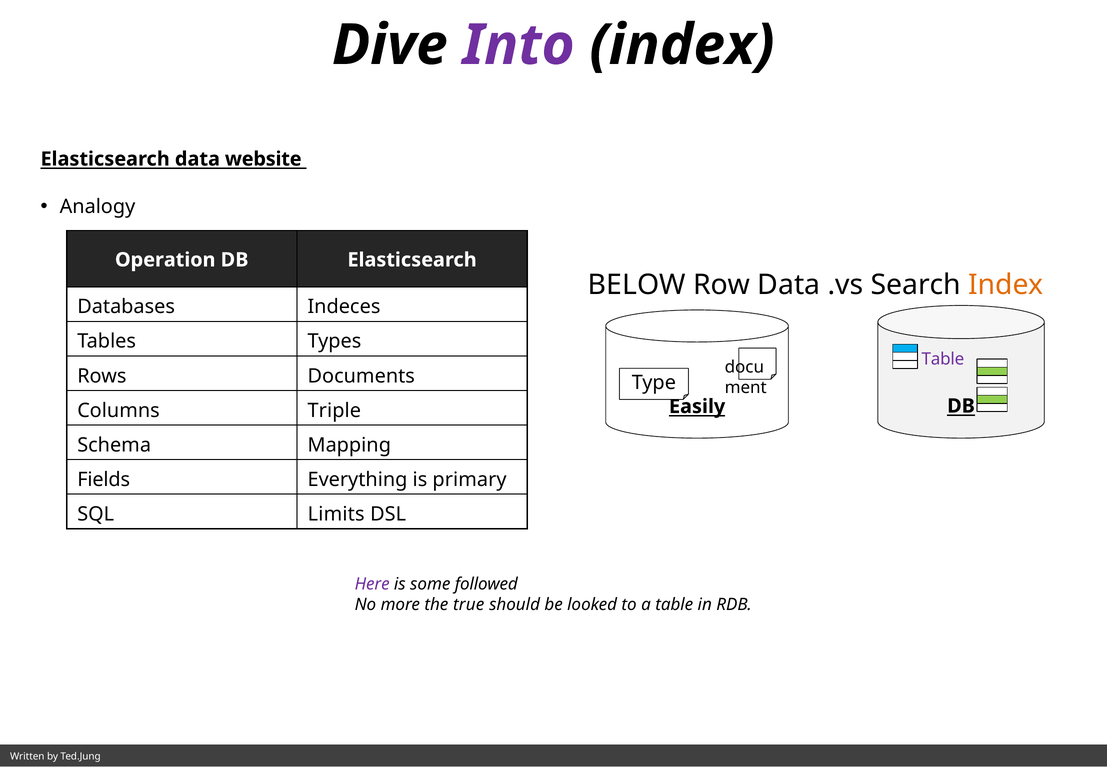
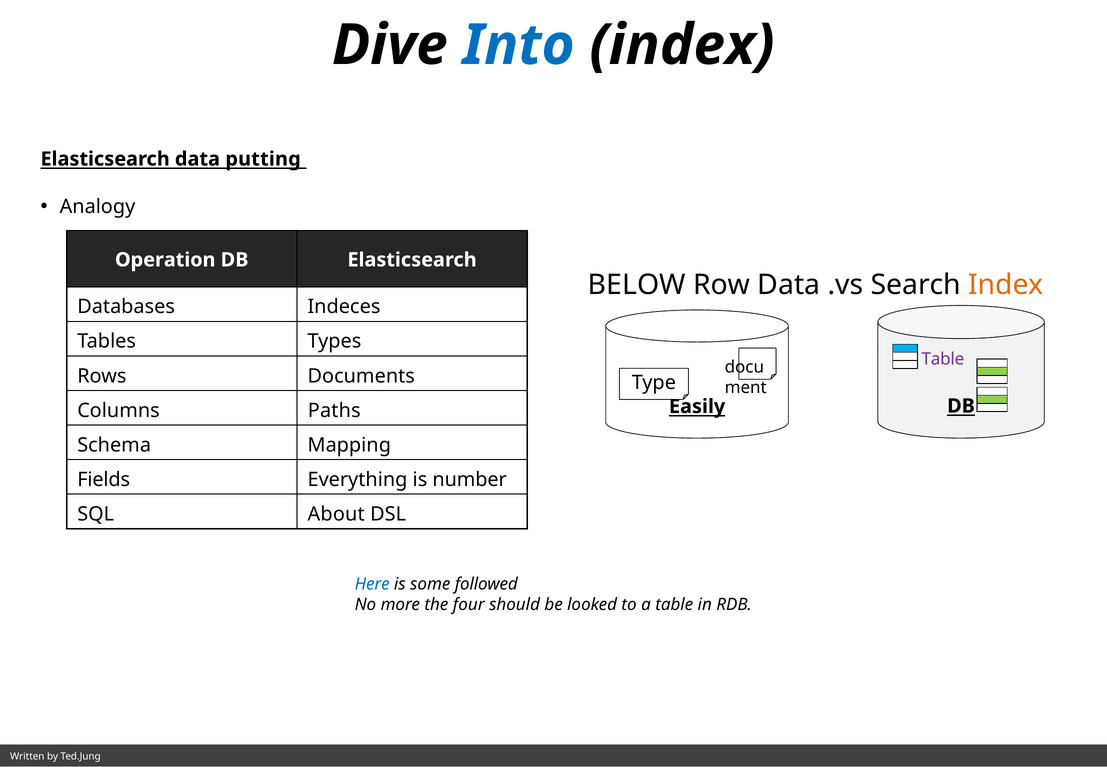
Into colour: purple -> blue
website: website -> putting
Triple: Triple -> Paths
primary: primary -> number
Limits: Limits -> About
Here colour: purple -> blue
true: true -> four
